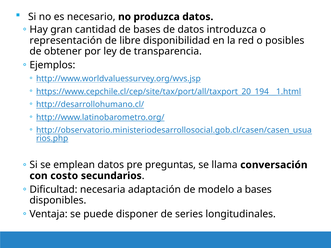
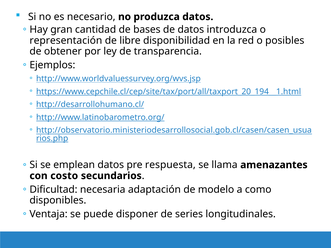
preguntas: preguntas -> respuesta
conversación: conversación -> amenazantes
a bases: bases -> como
